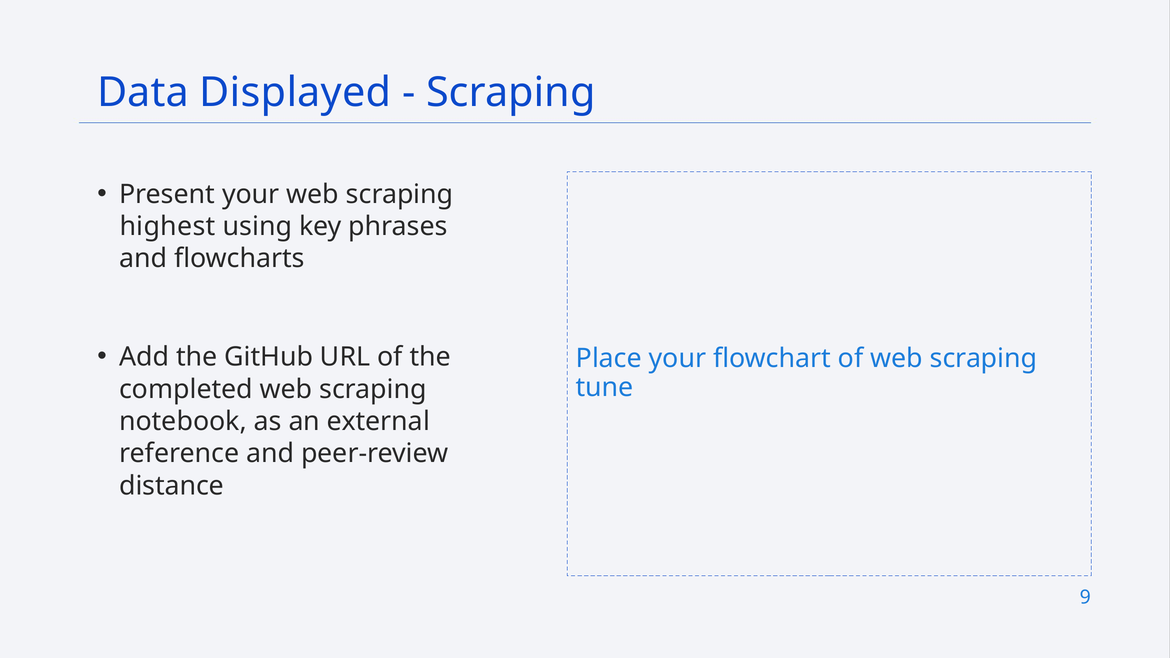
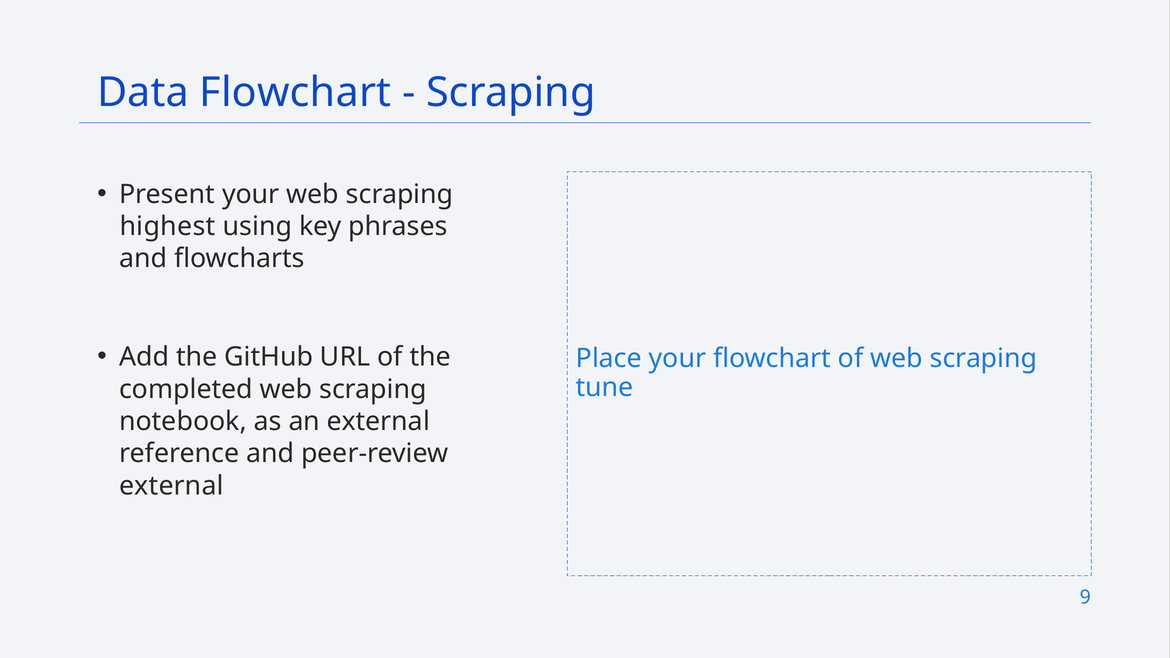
Data Displayed: Displayed -> Flowchart
distance at (172, 486): distance -> external
